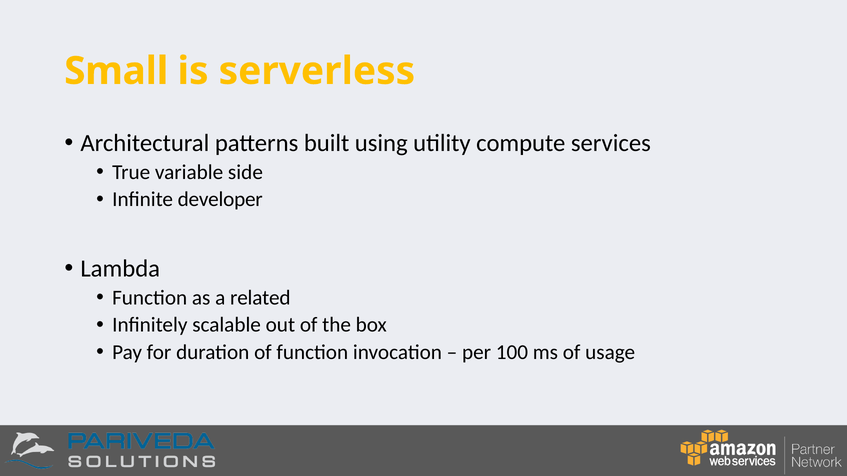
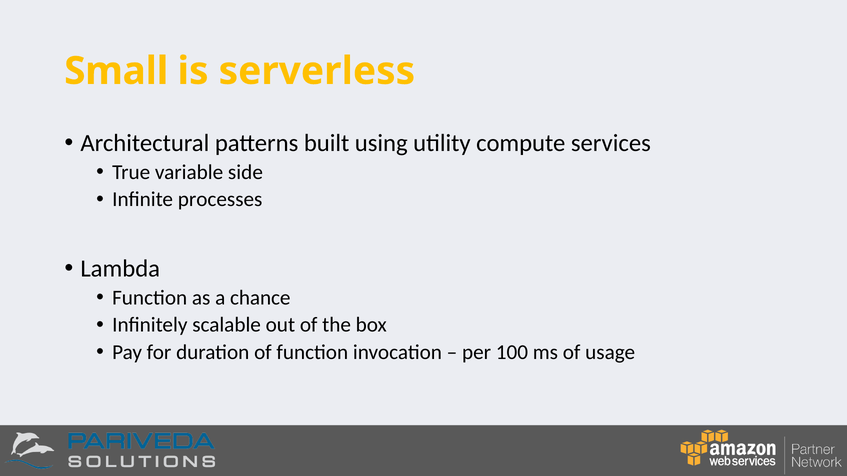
developer: developer -> processes
related: related -> chance
